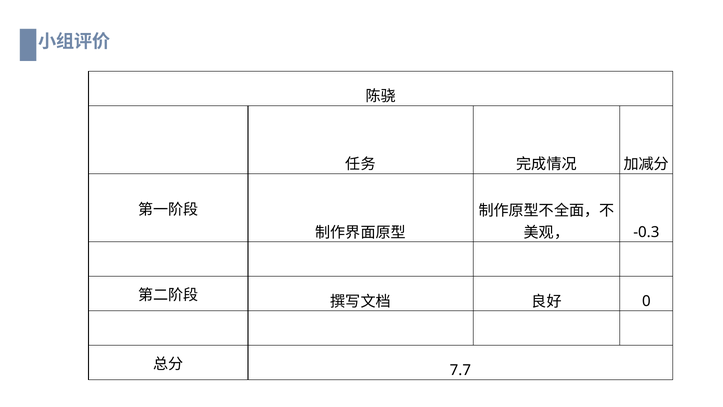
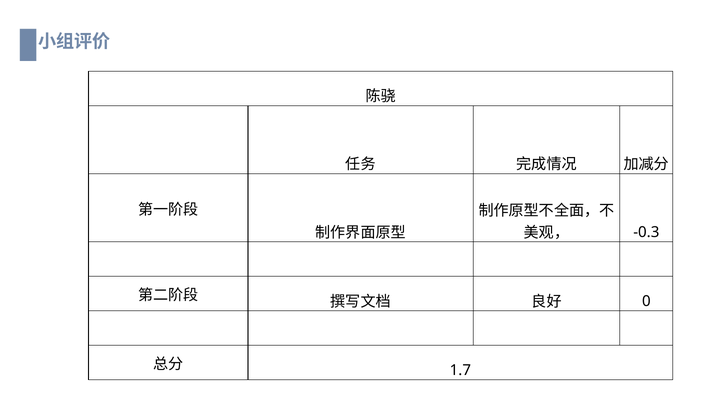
7.7: 7.7 -> 1.7
